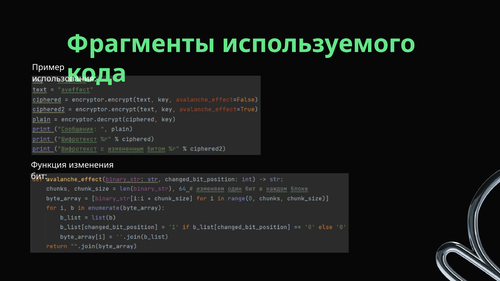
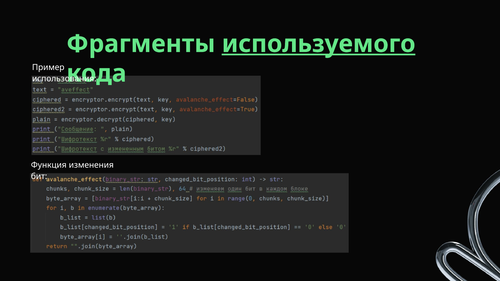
используемого underline: none -> present
